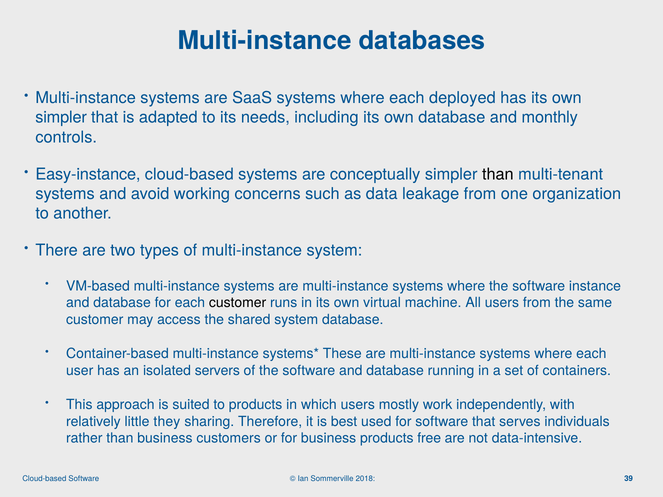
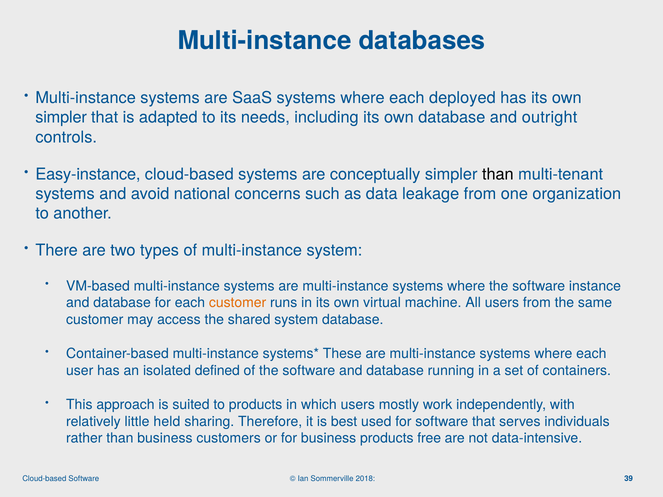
monthly: monthly -> outright
working: working -> national
customer at (238, 303) colour: black -> orange
servers: servers -> defined
they: they -> held
